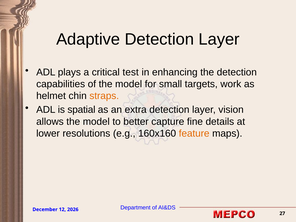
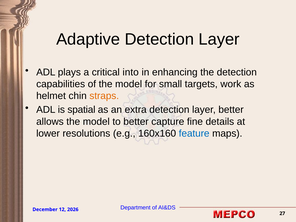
test: test -> into
layer vision: vision -> better
feature colour: orange -> blue
